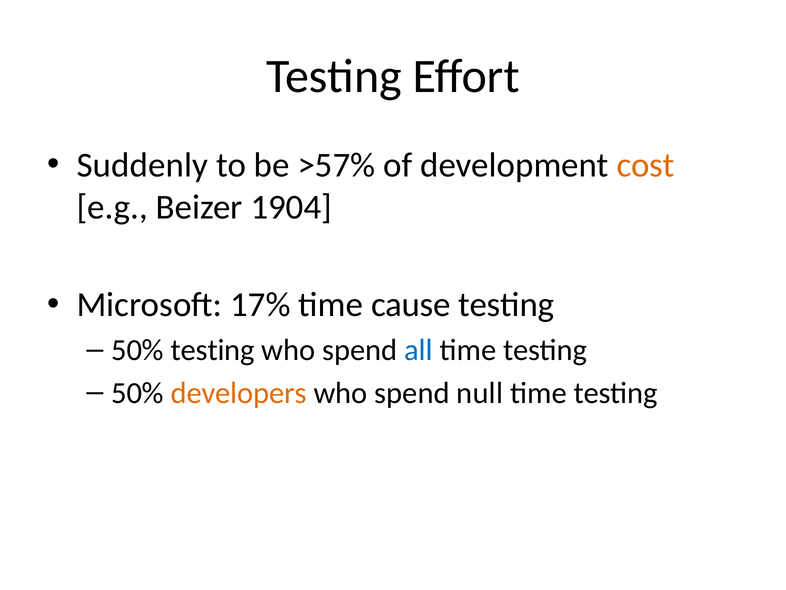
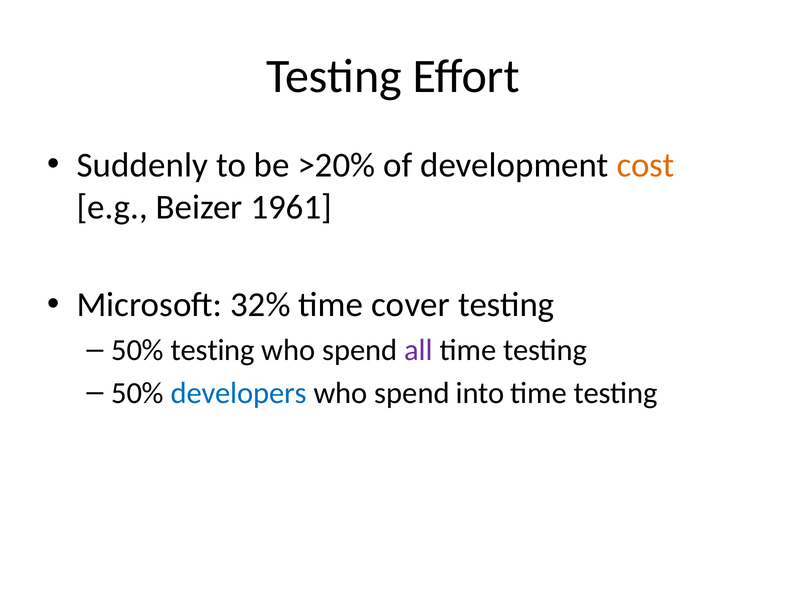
>57%: >57% -> >20%
1904: 1904 -> 1961
17%: 17% -> 32%
cause: cause -> cover
all colour: blue -> purple
developers colour: orange -> blue
null: null -> into
